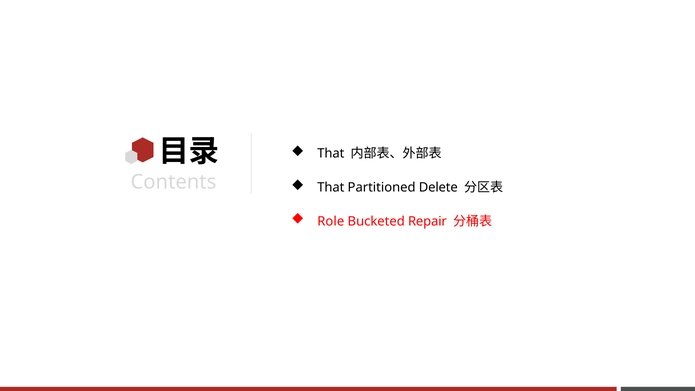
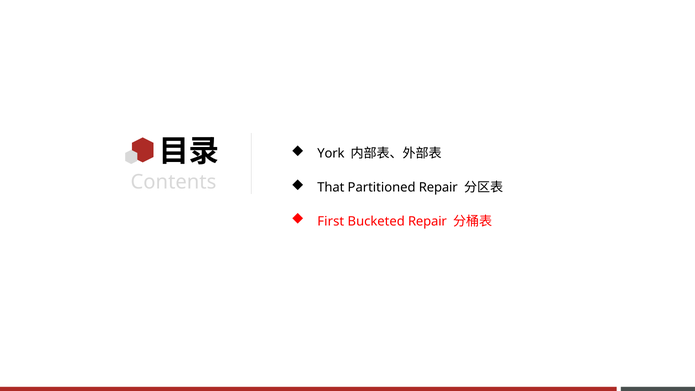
That at (331, 154): That -> York
Partitioned Delete: Delete -> Repair
Role: Role -> First
